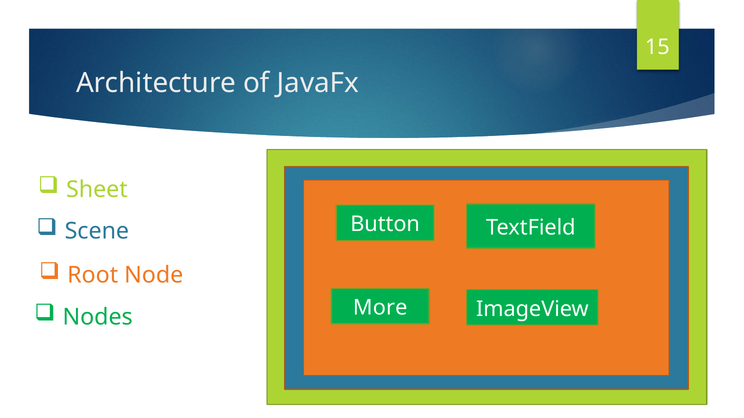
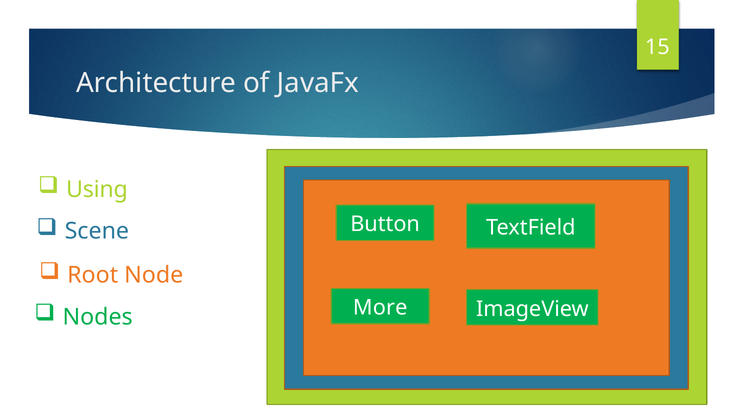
Sheet: Sheet -> Using
